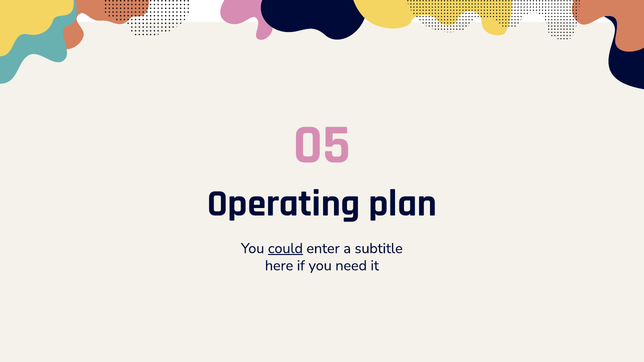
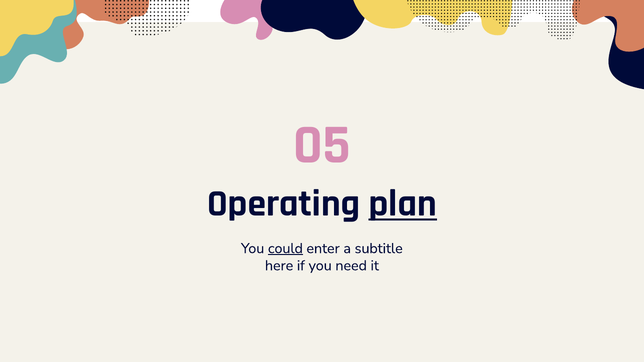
plan underline: none -> present
